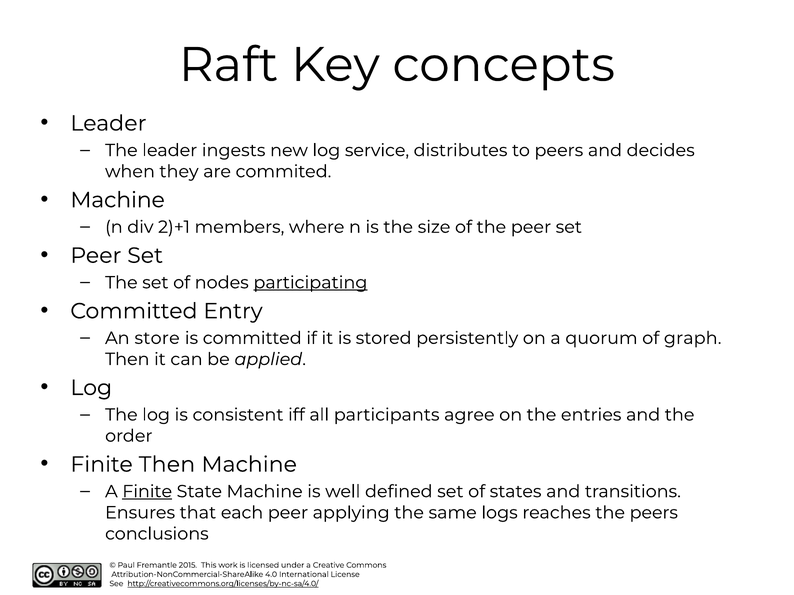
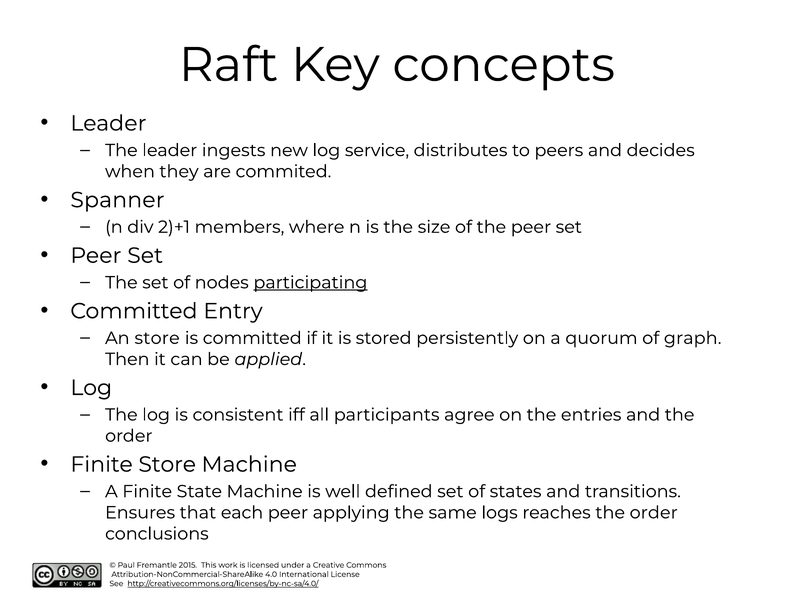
Machine at (118, 200): Machine -> Spanner
Finite Then: Then -> Store
Finite at (147, 492) underline: present -> none
reaches the peers: peers -> order
